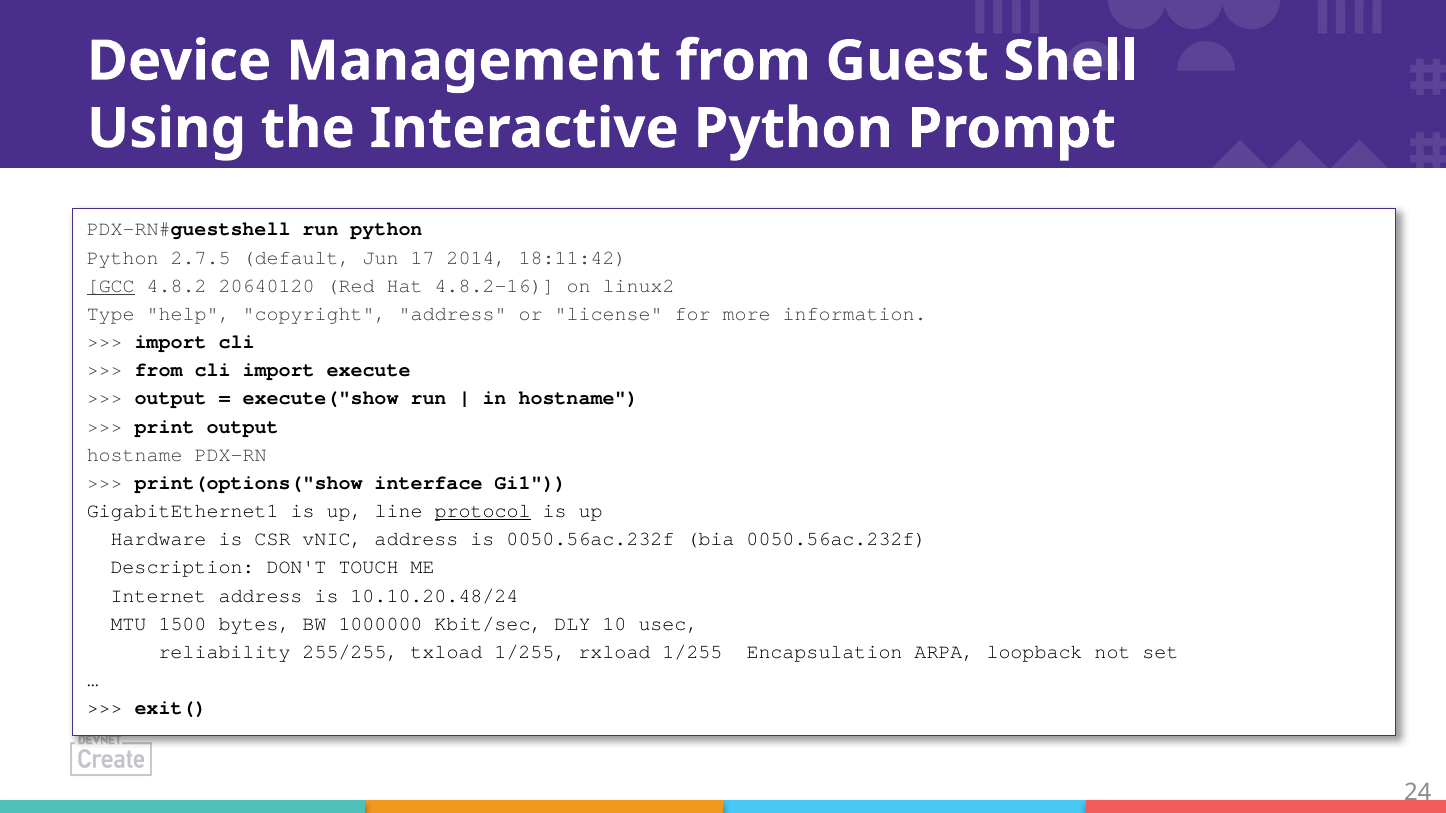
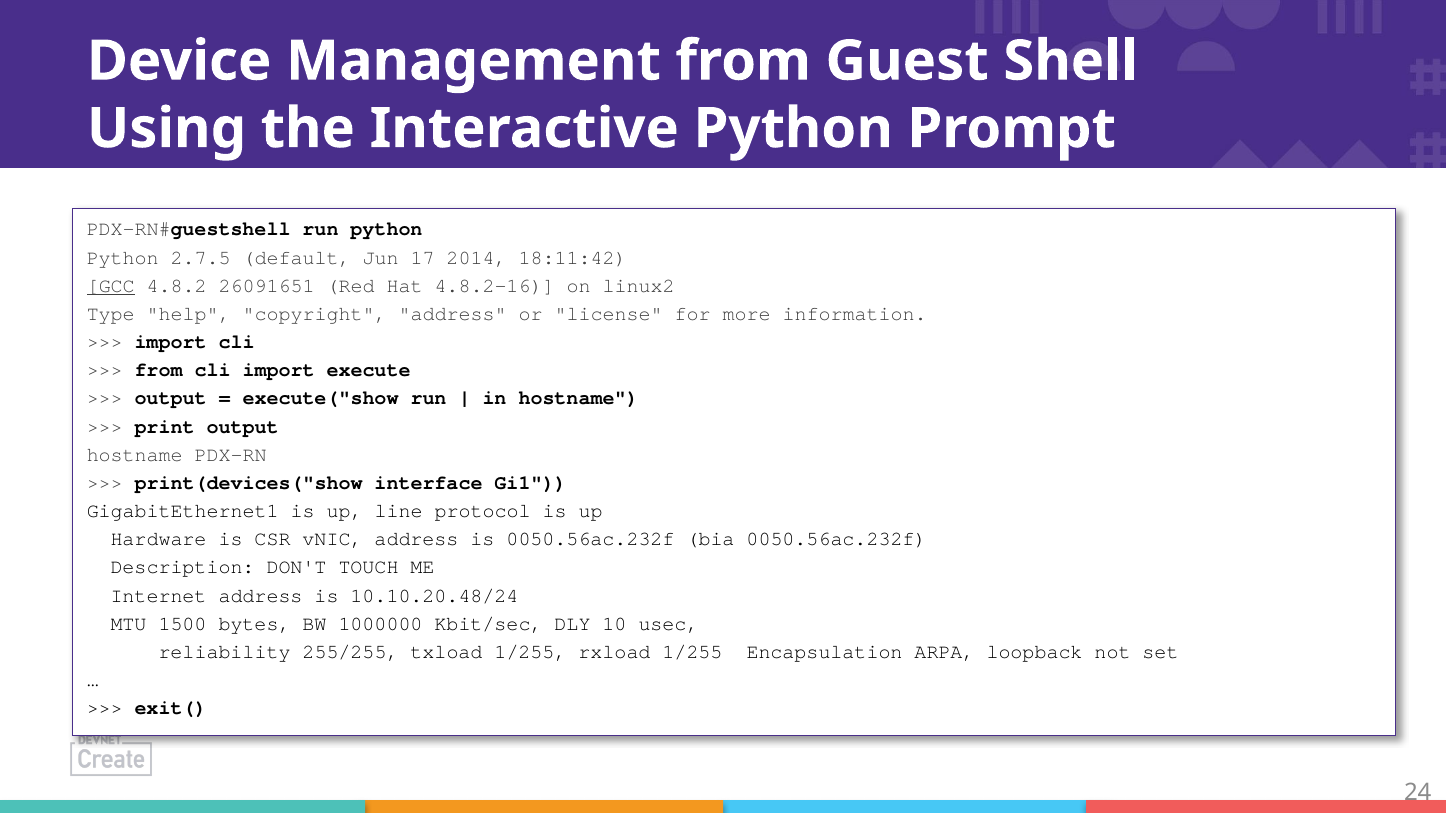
20640120: 20640120 -> 26091651
print(options("show: print(options("show -> print(devices("show
protocol underline: present -> none
